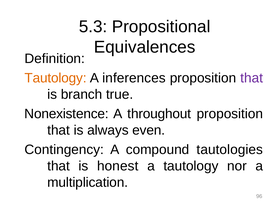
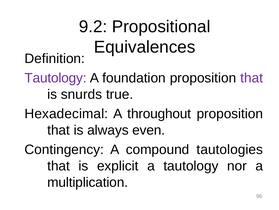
5.3: 5.3 -> 9.2
Tautology at (56, 78) colour: orange -> purple
inferences: inferences -> foundation
branch: branch -> snurds
Nonexistence: Nonexistence -> Hexadecimal
honest: honest -> explicit
